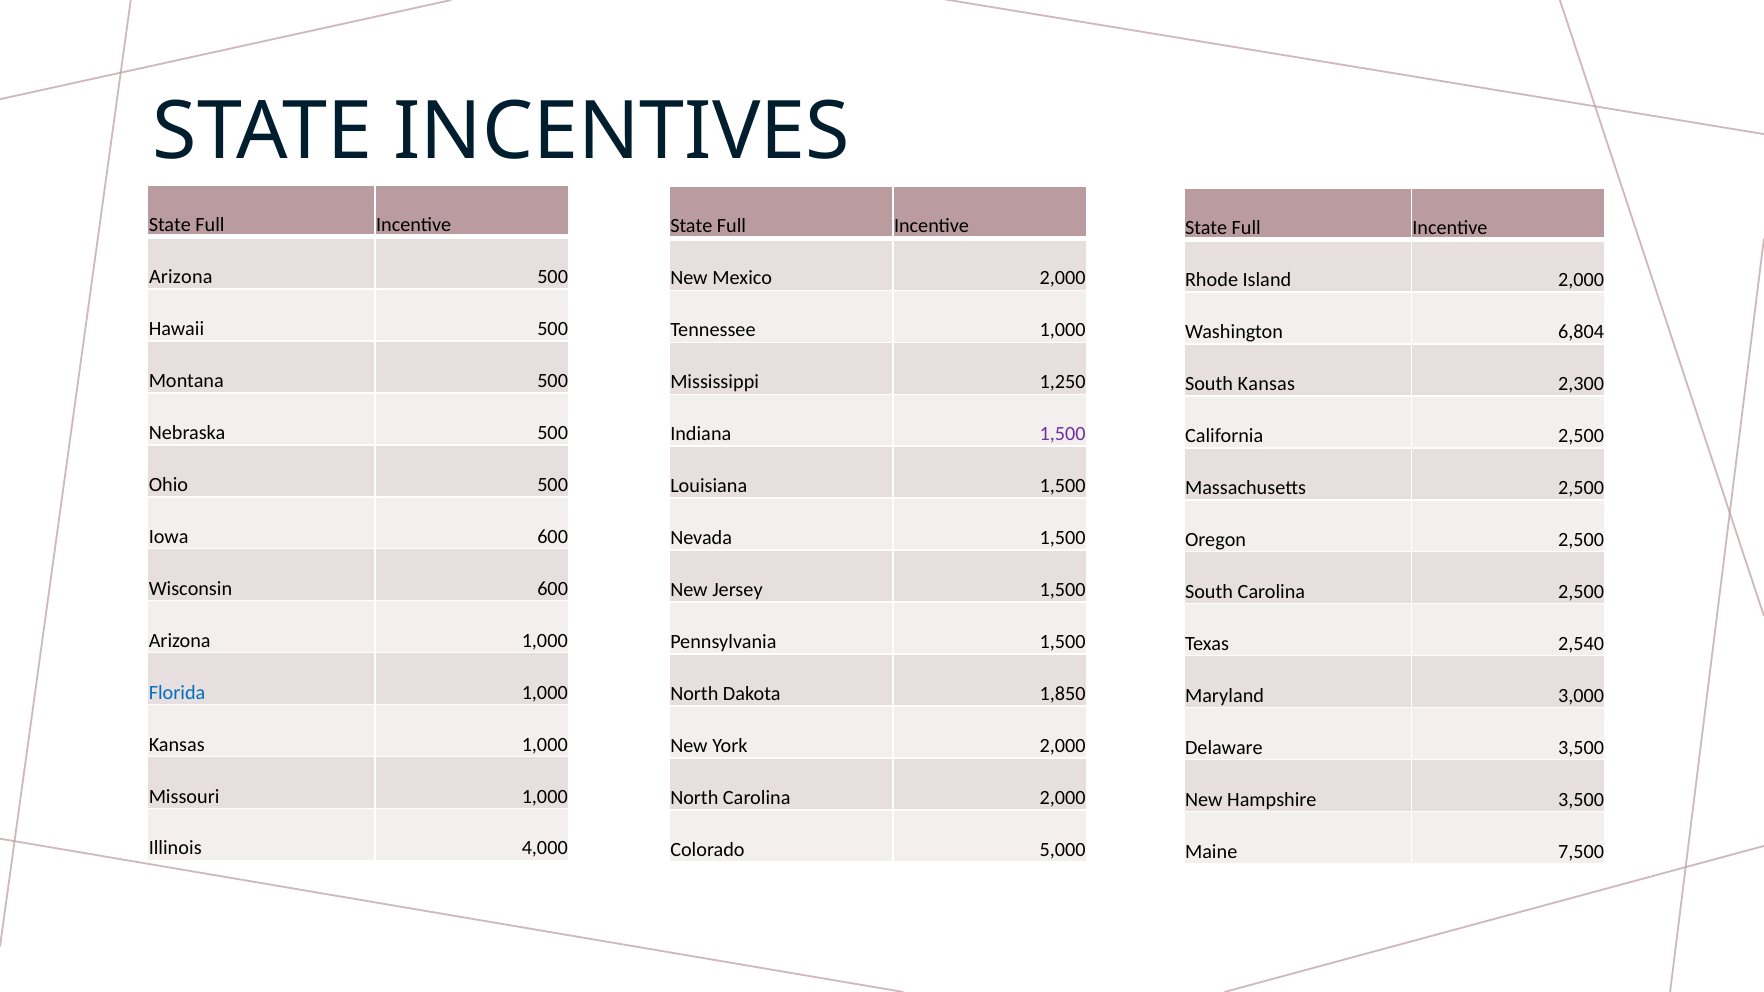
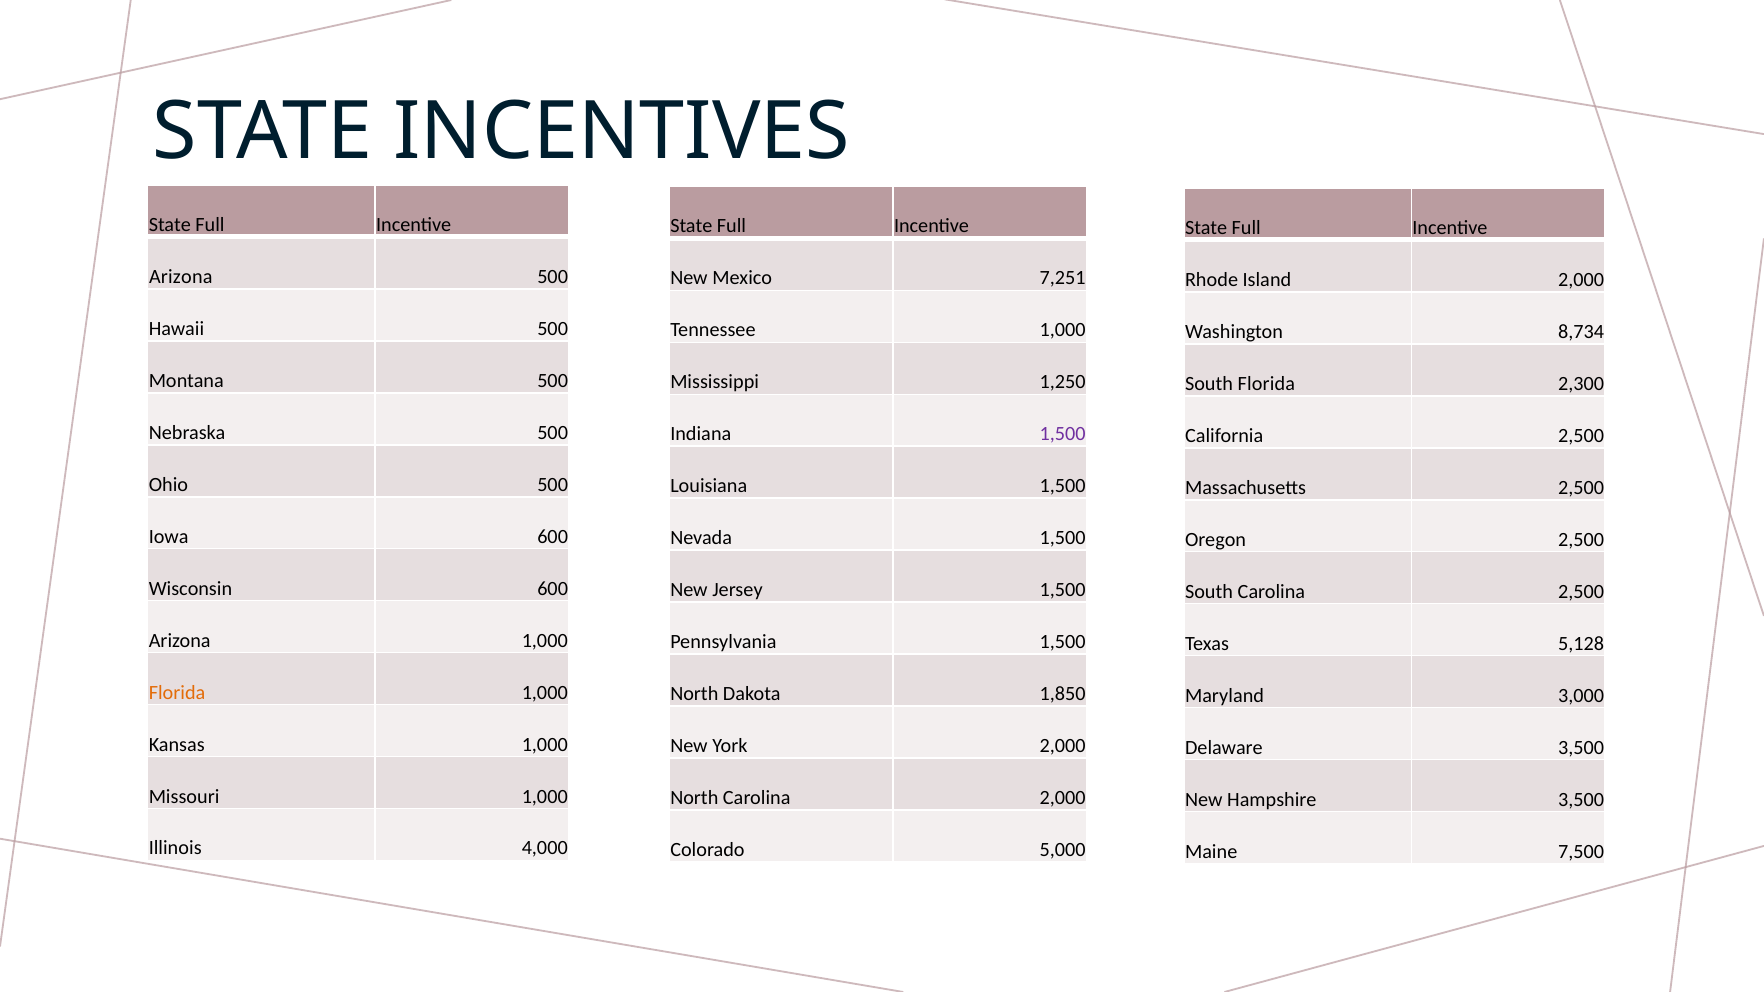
Mexico 2,000: 2,000 -> 7,251
6,804: 6,804 -> 8,734
South Kansas: Kansas -> Florida
2,540: 2,540 -> 5,128
Florida at (177, 693) colour: blue -> orange
